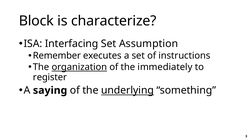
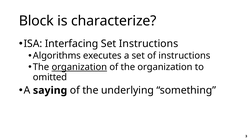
Set Assumption: Assumption -> Instructions
Remember: Remember -> Algorithms
of the immediately: immediately -> organization
register: register -> omitted
underlying underline: present -> none
